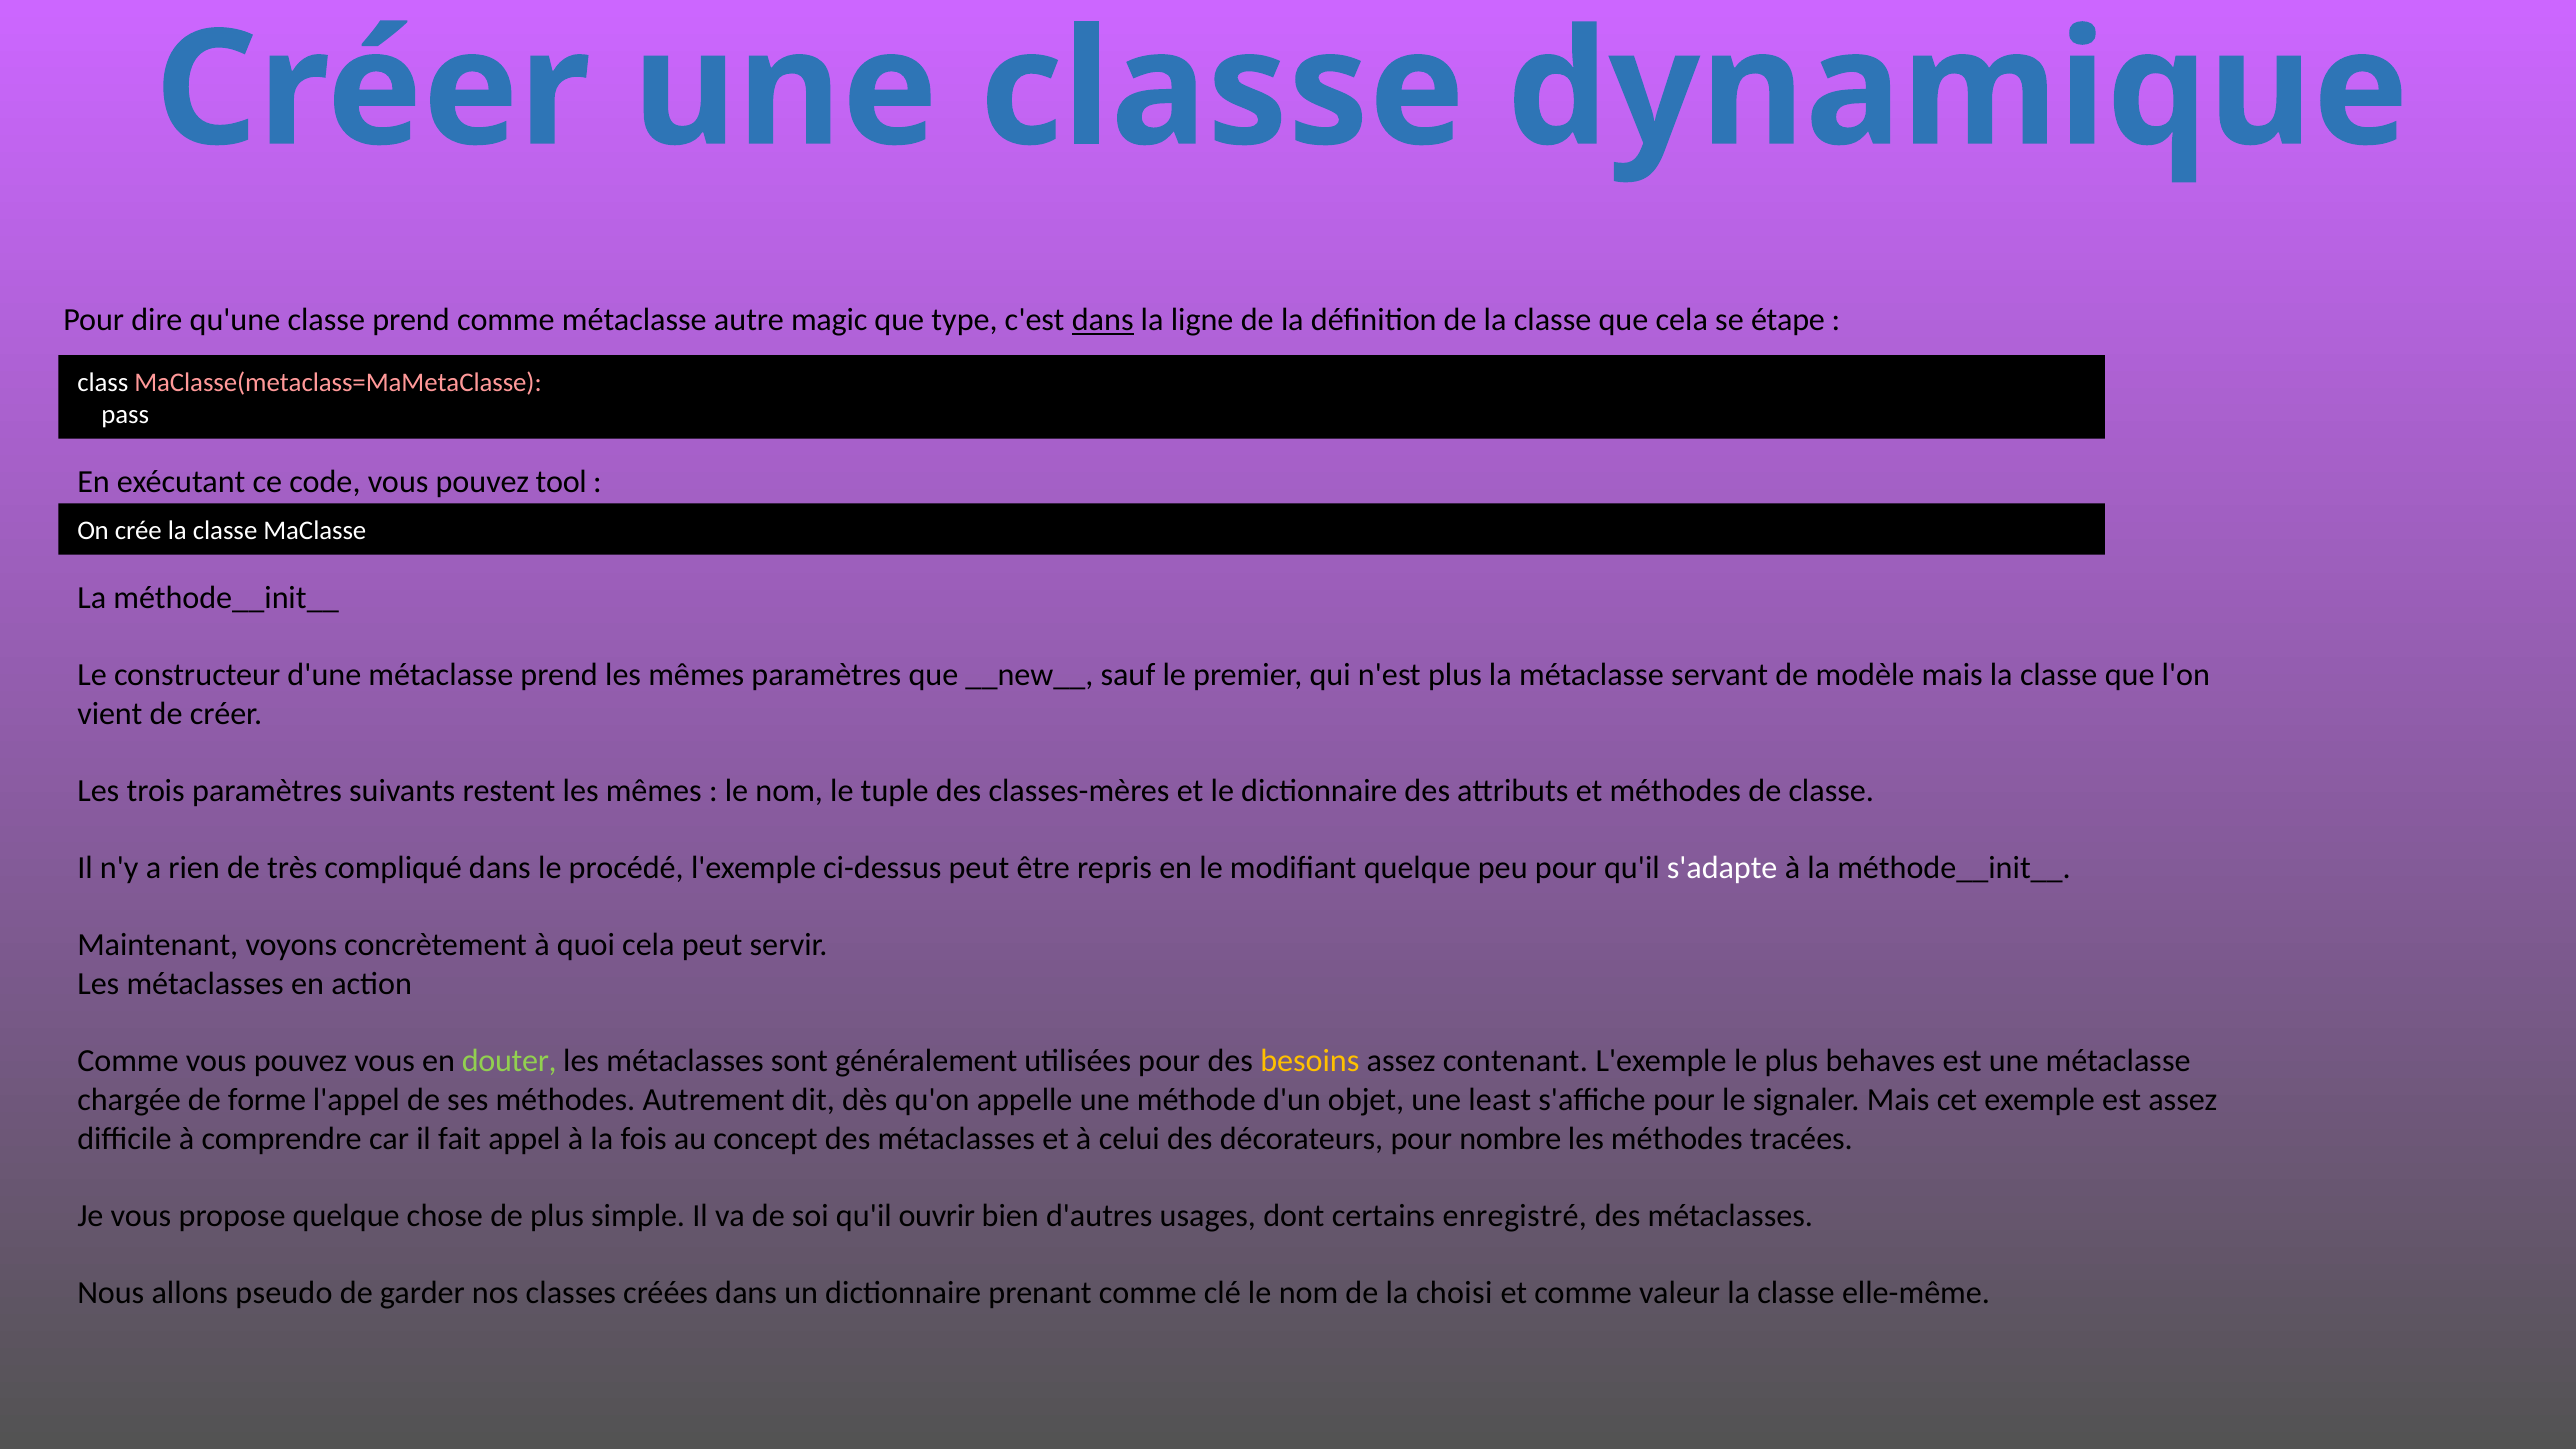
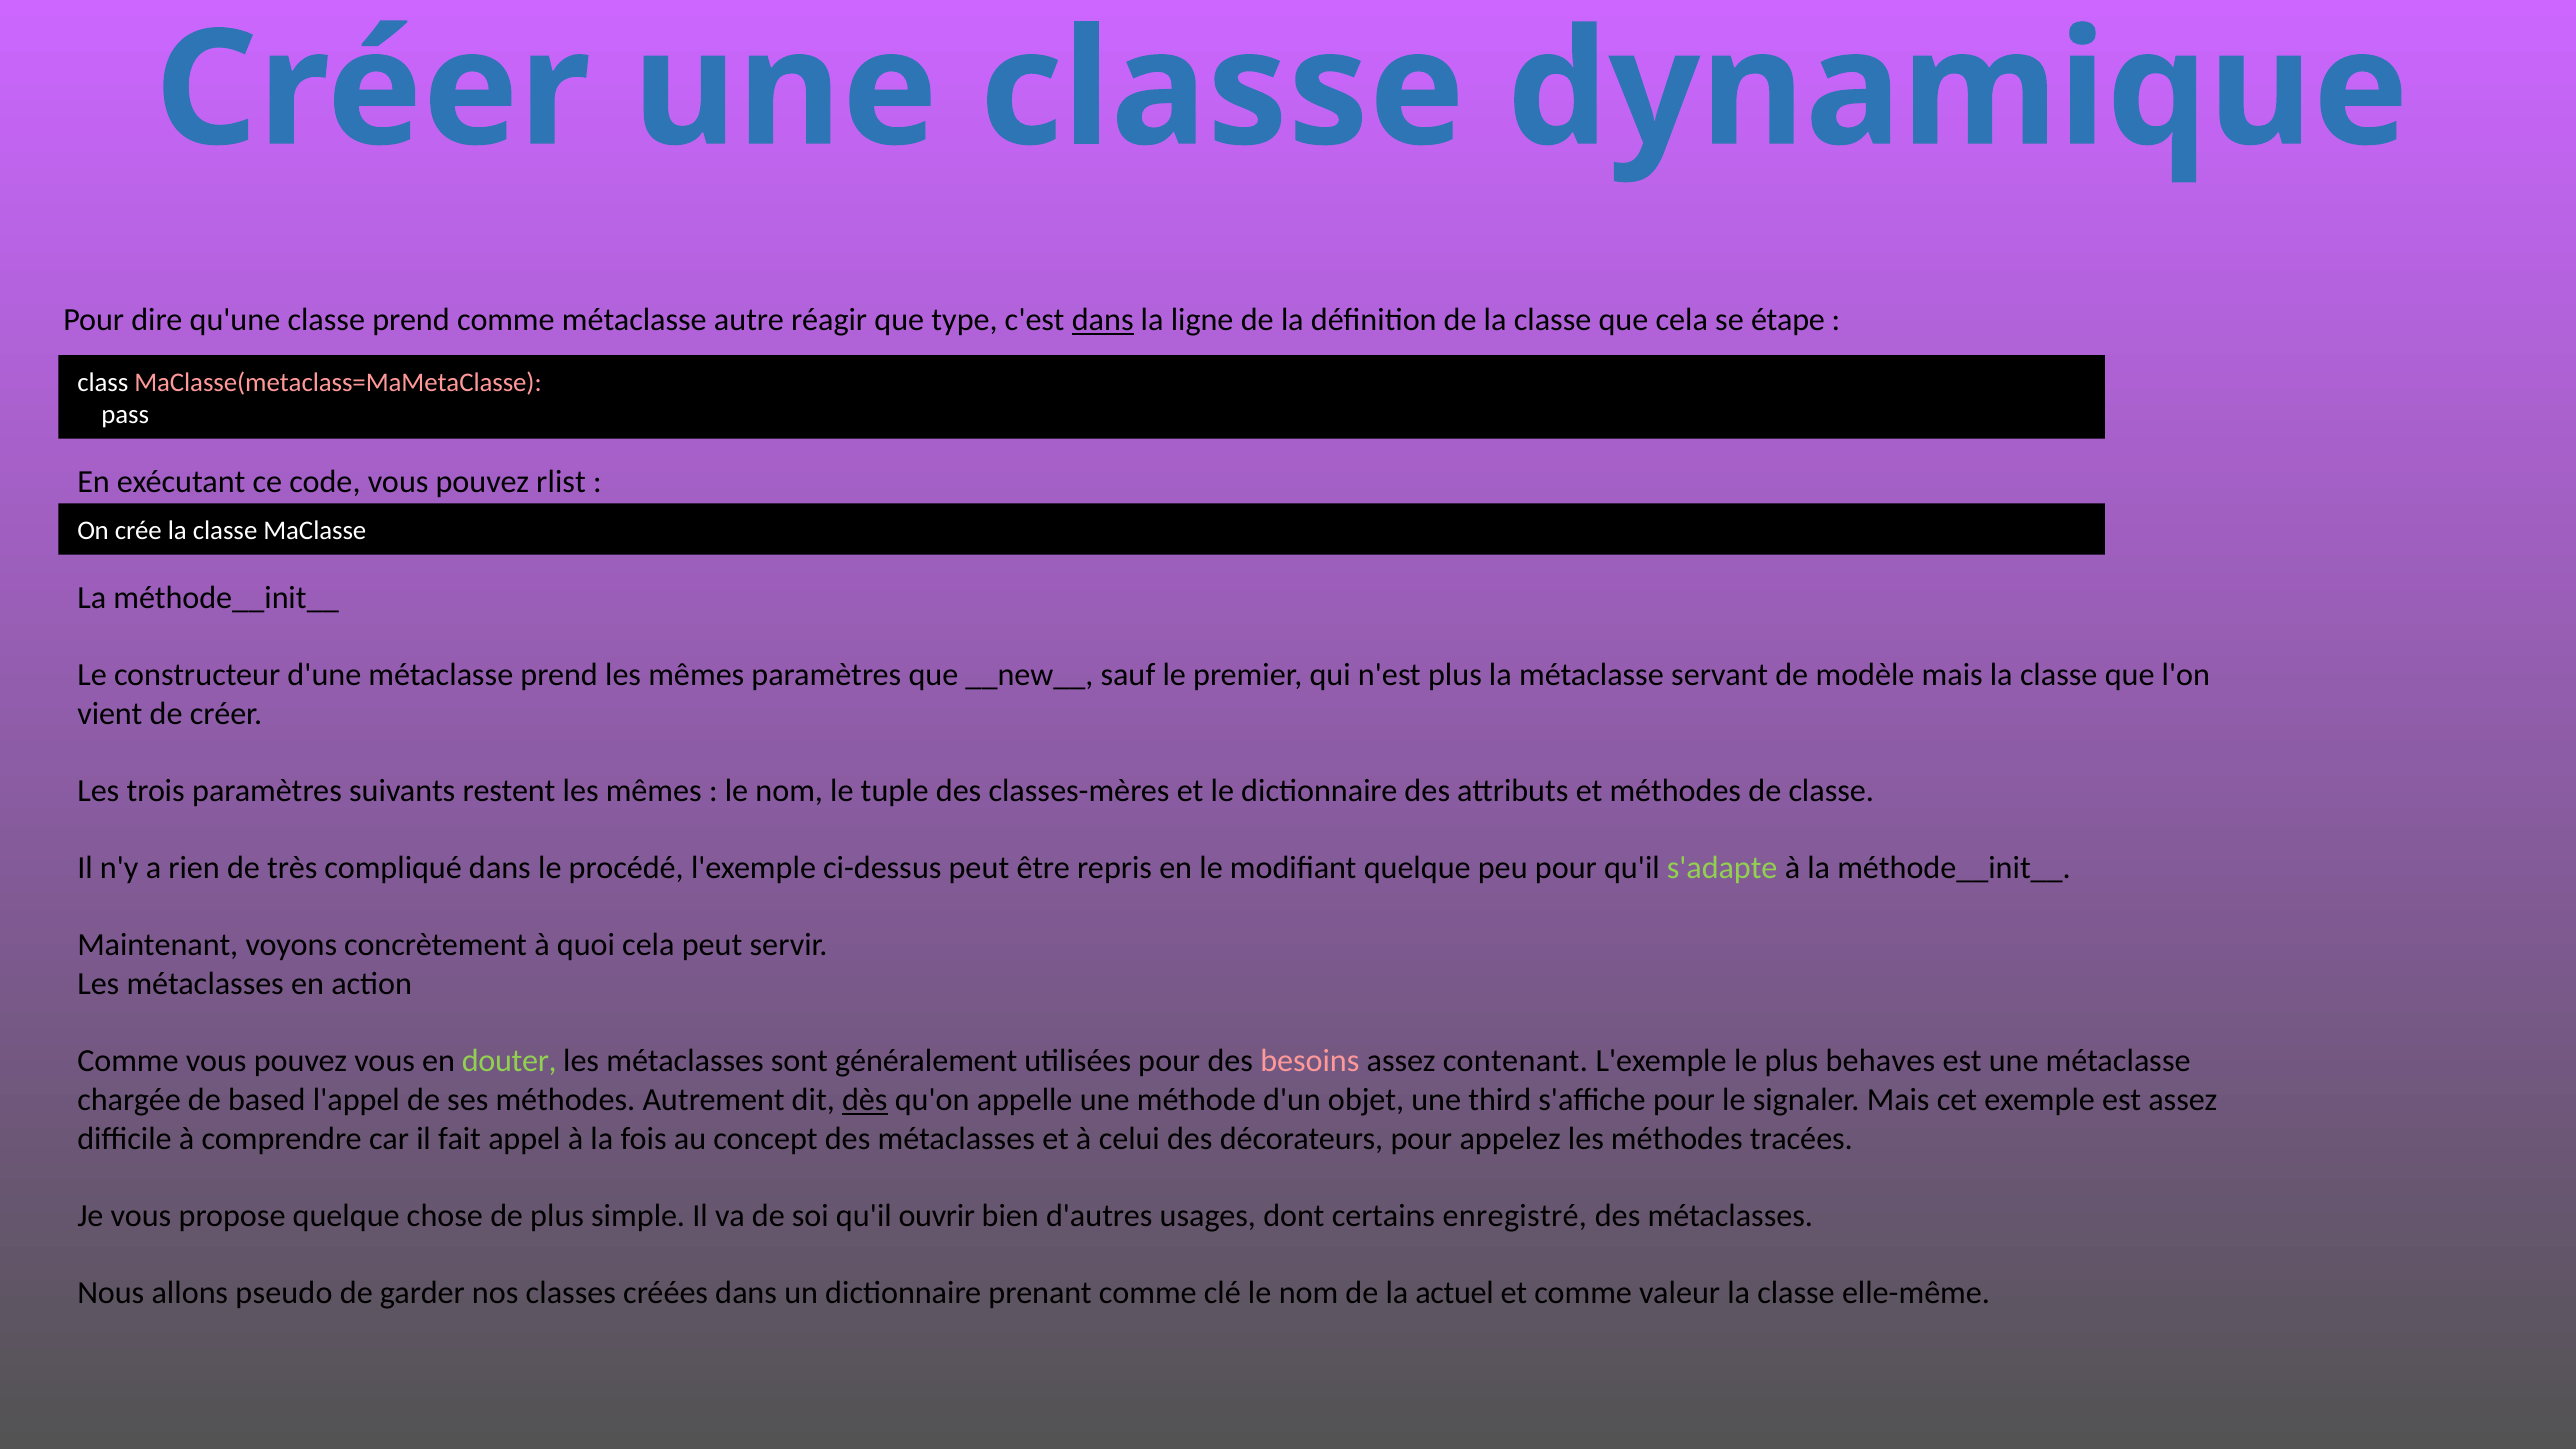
magic: magic -> réagir
tool: tool -> rlist
s'adapte colour: white -> light green
besoins colour: yellow -> pink
forme: forme -> based
dès underline: none -> present
least: least -> third
nombre: nombre -> appelez
choisi: choisi -> actuel
